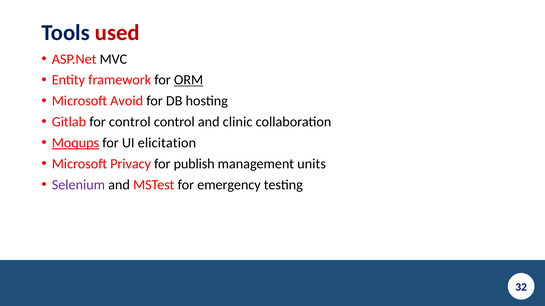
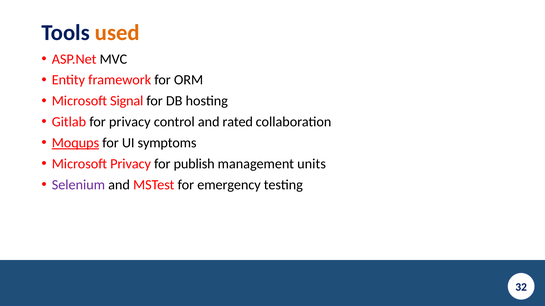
used colour: red -> orange
ORM underline: present -> none
Avoid: Avoid -> Signal
for control: control -> privacy
clinic: clinic -> rated
elicitation: elicitation -> symptoms
